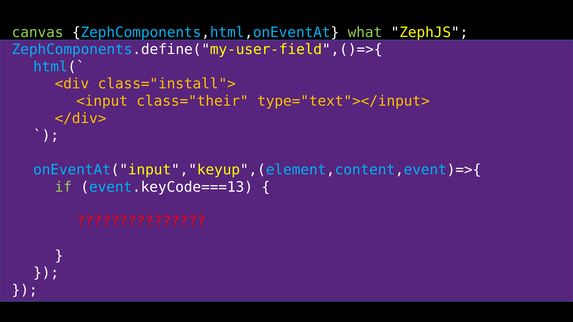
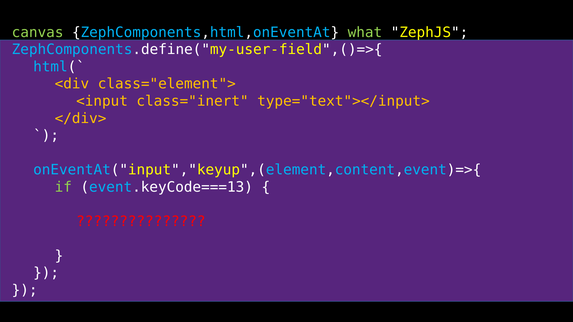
class="install">: class="install"> -> class="element">
class="their: class="their -> class="inert
